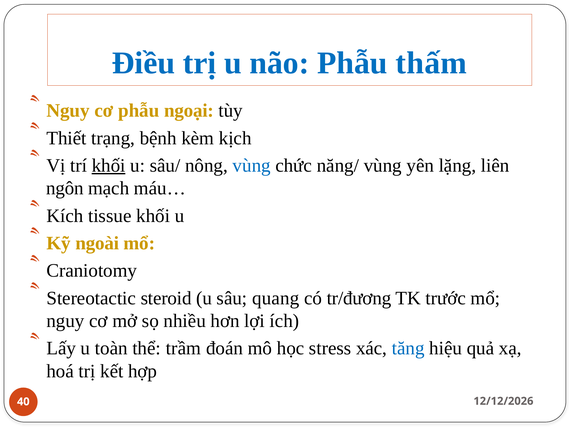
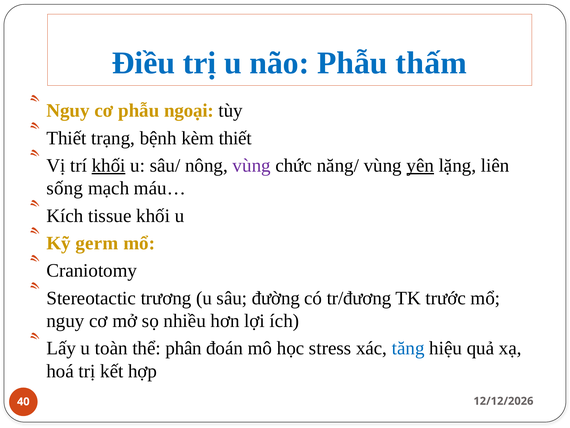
kèm kịch: kịch -> thiết
vùng at (252, 165) colour: blue -> purple
yên underline: none -> present
ngôn: ngôn -> sống
ngoài: ngoài -> germ
steroid: steroid -> trương
quang: quang -> đường
trầm: trầm -> phân
